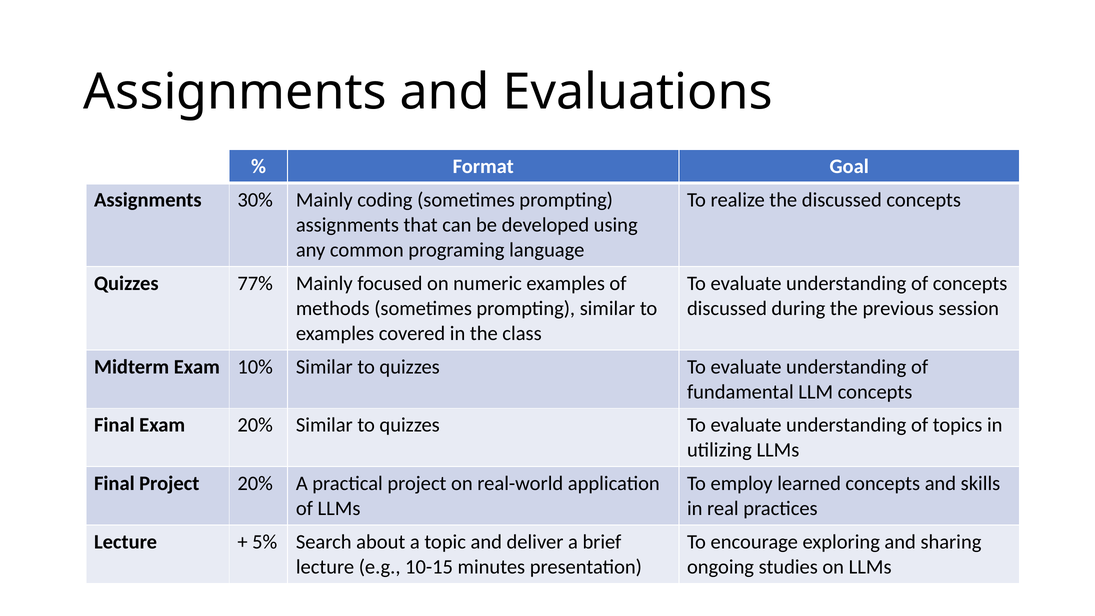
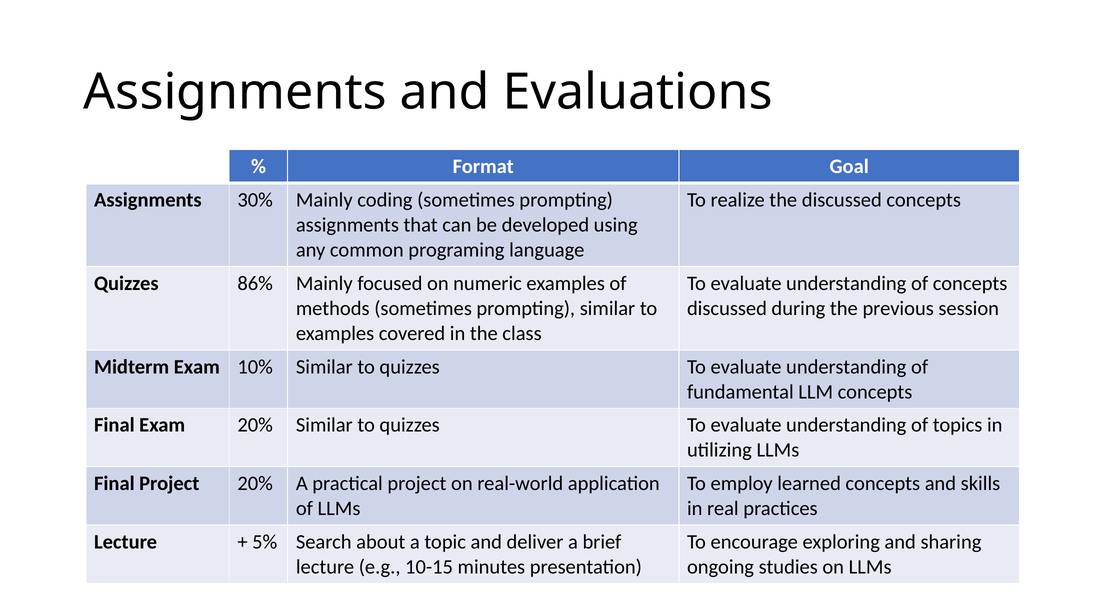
77%: 77% -> 86%
